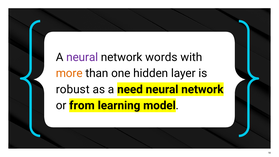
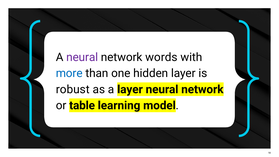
more colour: orange -> blue
a need: need -> layer
from: from -> table
